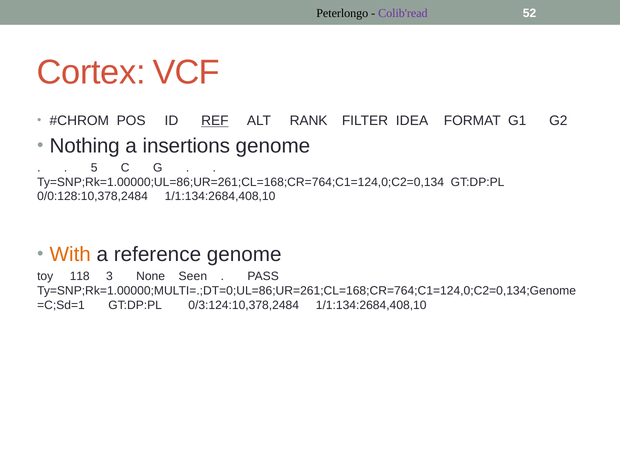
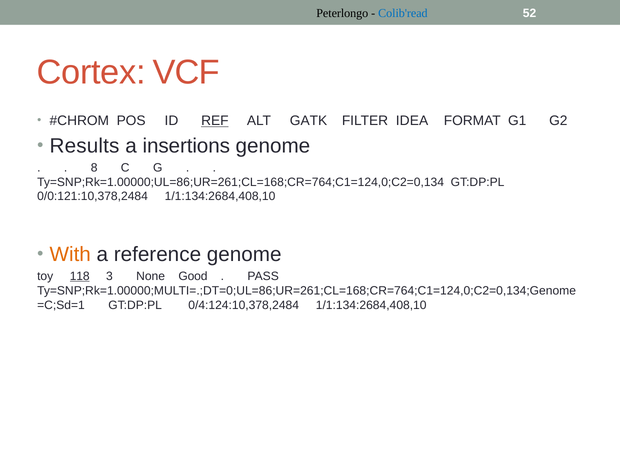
Colib'read colour: purple -> blue
RANK: RANK -> GATK
Nothing: Nothing -> Results
5: 5 -> 8
0/0:128:10,378,2484: 0/0:128:10,378,2484 -> 0/0:121:10,378,2484
118 underline: none -> present
Seen: Seen -> Good
0/3:124:10,378,2484: 0/3:124:10,378,2484 -> 0/4:124:10,378,2484
